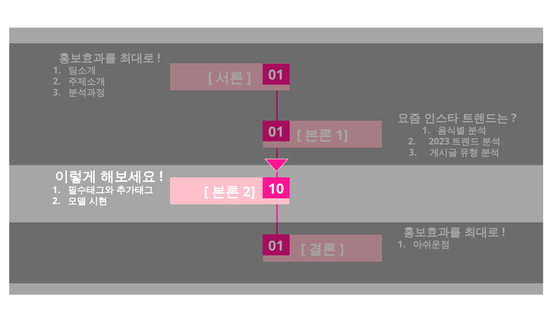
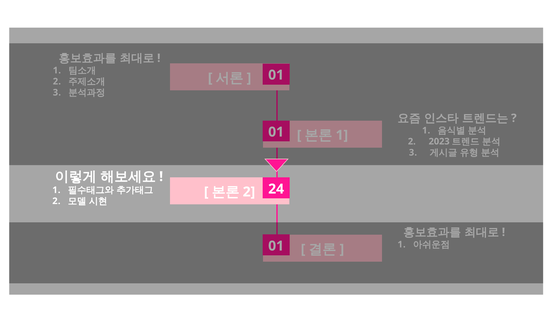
10: 10 -> 24
